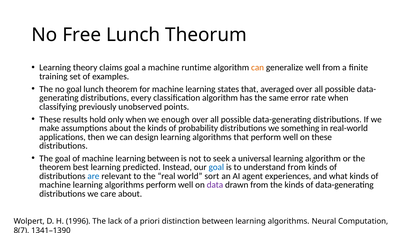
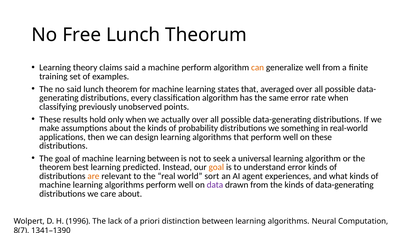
claims goal: goal -> said
machine runtime: runtime -> perform
no goal: goal -> said
enough: enough -> actually
goal at (216, 167) colour: blue -> orange
understand from: from -> error
are colour: blue -> orange
